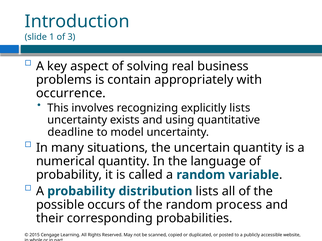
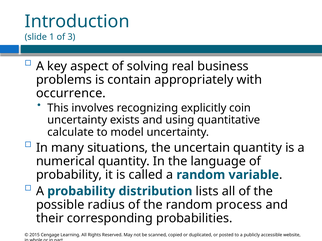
explicitly lists: lists -> coin
deadline: deadline -> calculate
occurs: occurs -> radius
